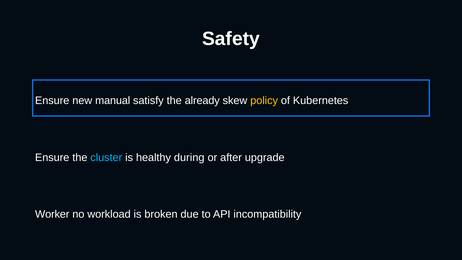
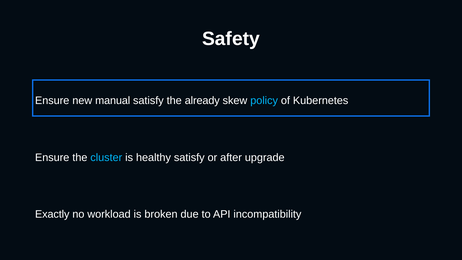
policy colour: yellow -> light blue
healthy during: during -> satisfy
Worker: Worker -> Exactly
